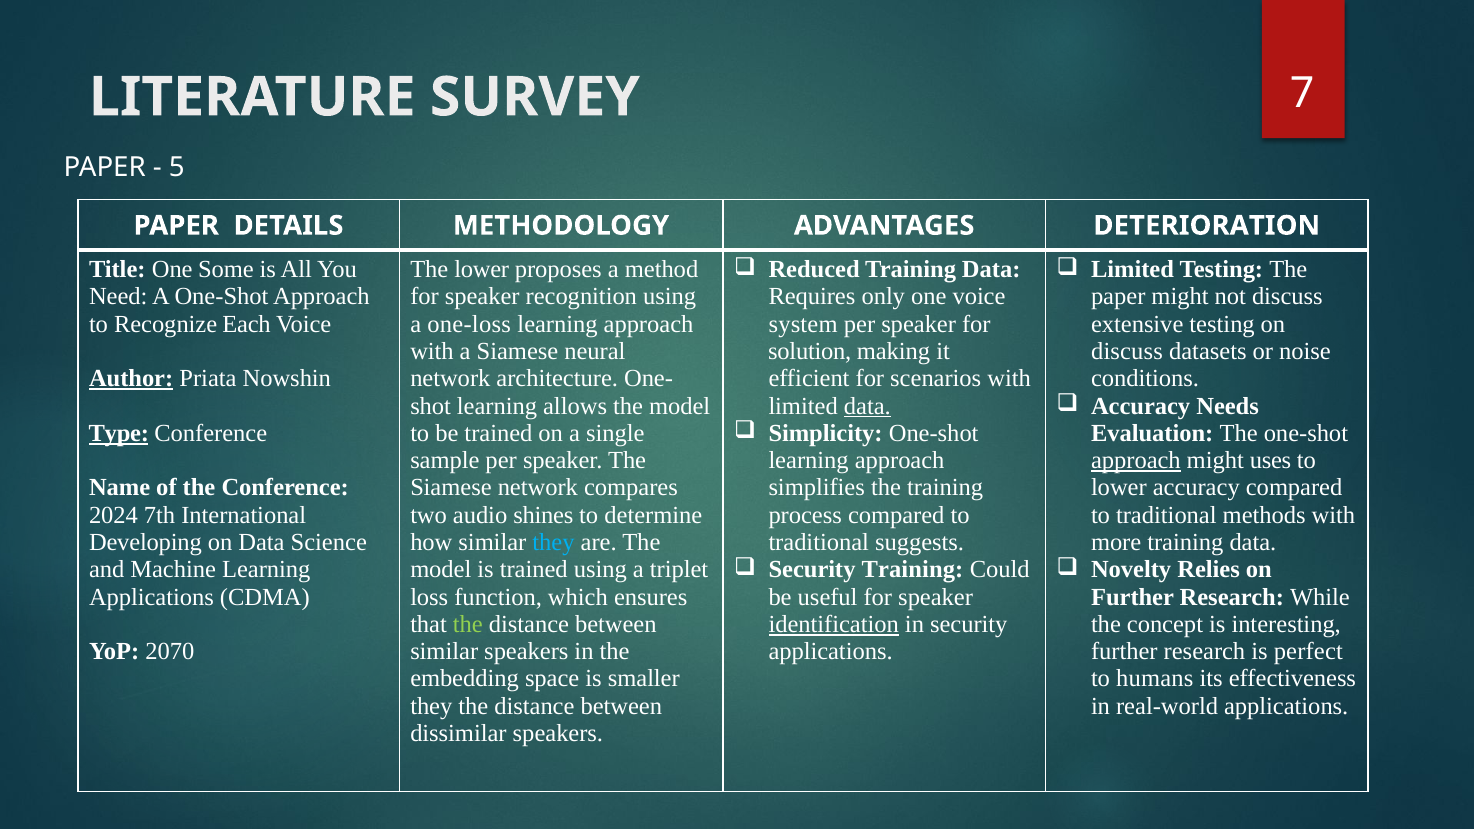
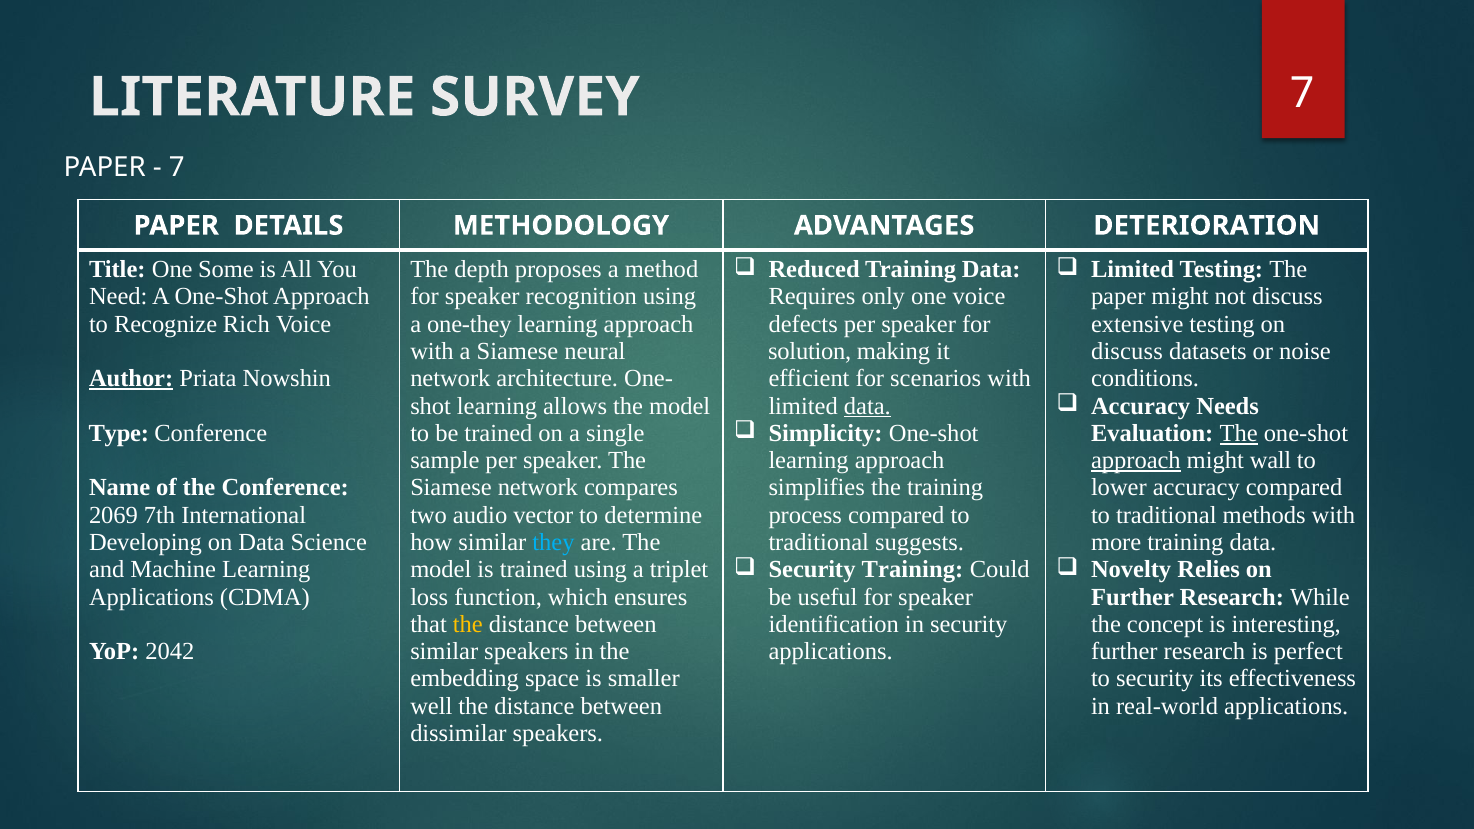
5 at (177, 168): 5 -> 7
The lower: lower -> depth
Each: Each -> Rich
one-loss: one-loss -> one-they
system: system -> defects
Type underline: present -> none
The at (1239, 433) underline: none -> present
uses: uses -> wall
2024: 2024 -> 2069
shines: shines -> vector
the at (468, 624) colour: light green -> yellow
identification underline: present -> none
2070: 2070 -> 2042
to humans: humans -> security
they at (431, 706): they -> well
